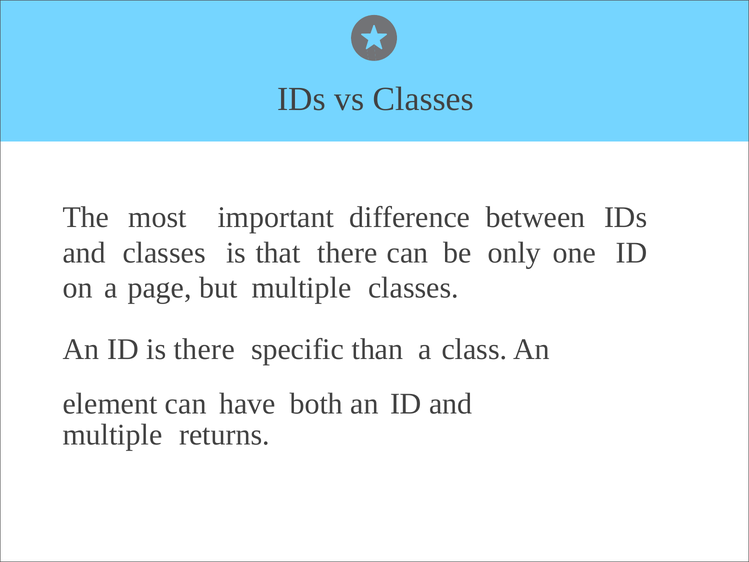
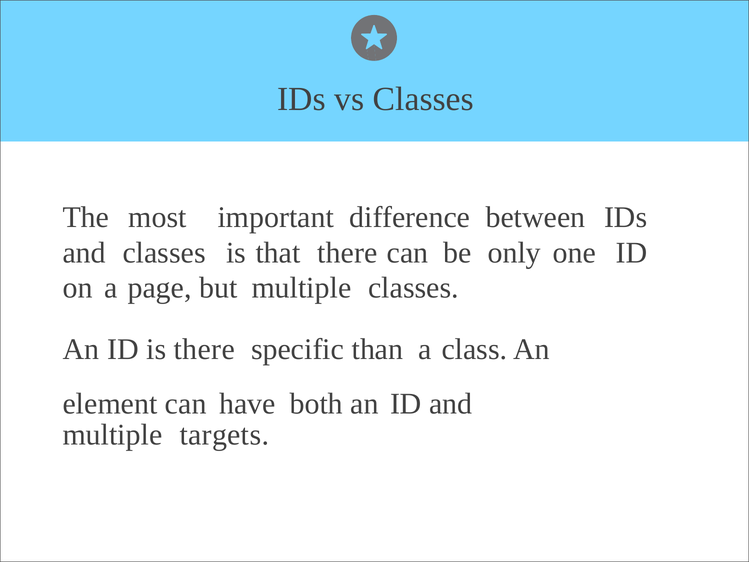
returns: returns -> targets
